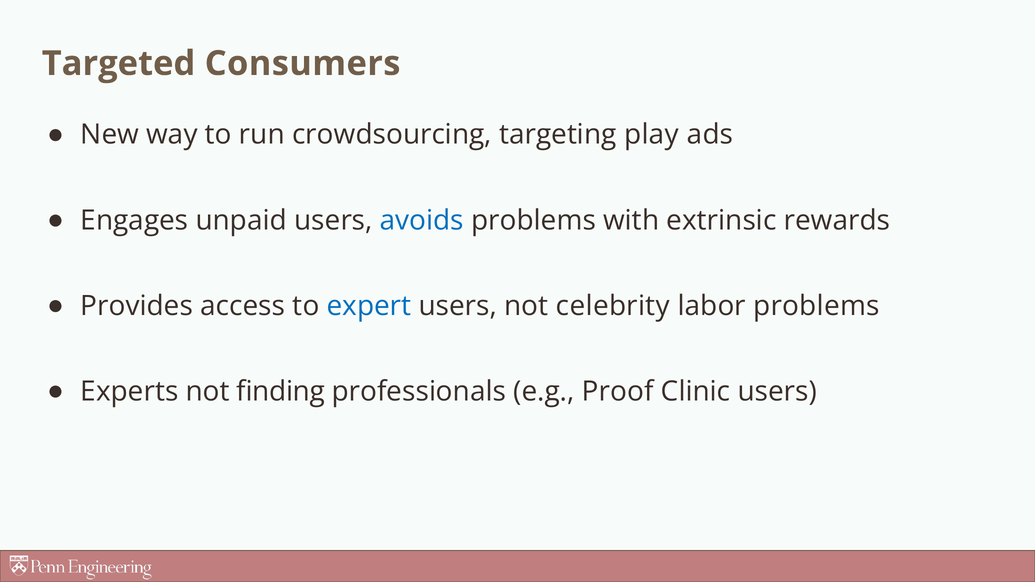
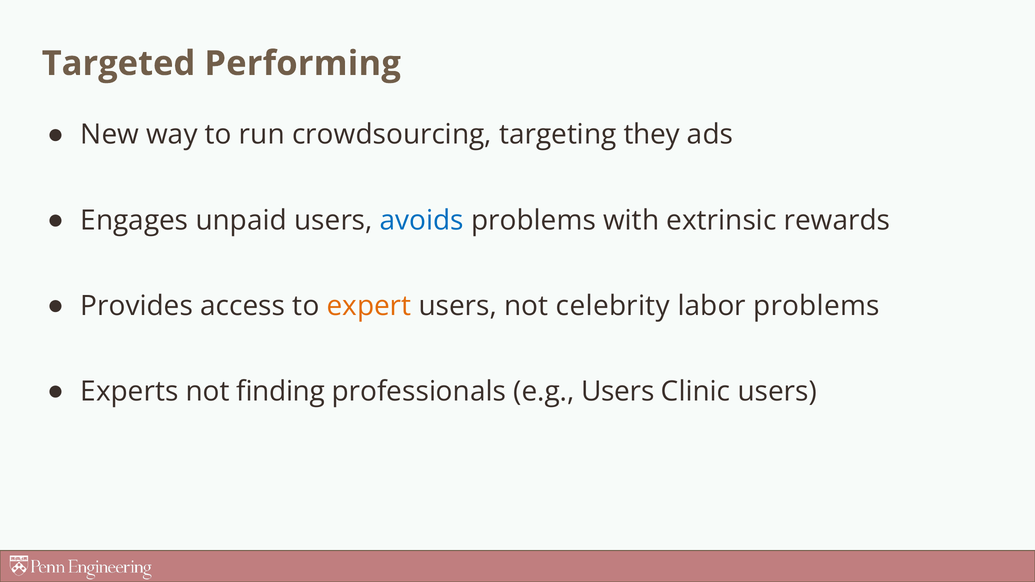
Consumers: Consumers -> Performing
play: play -> they
expert colour: blue -> orange
e.g Proof: Proof -> Users
